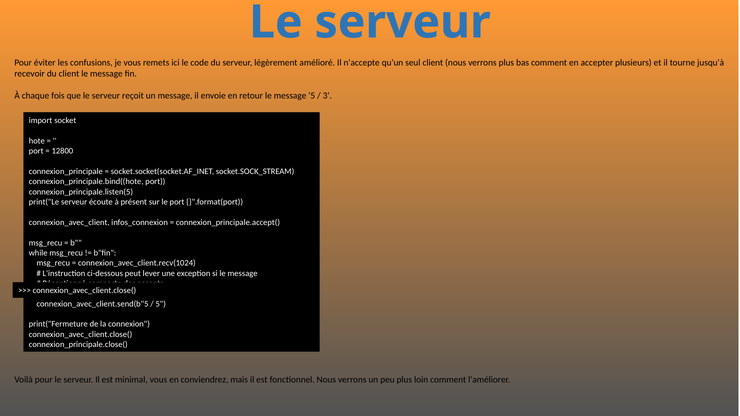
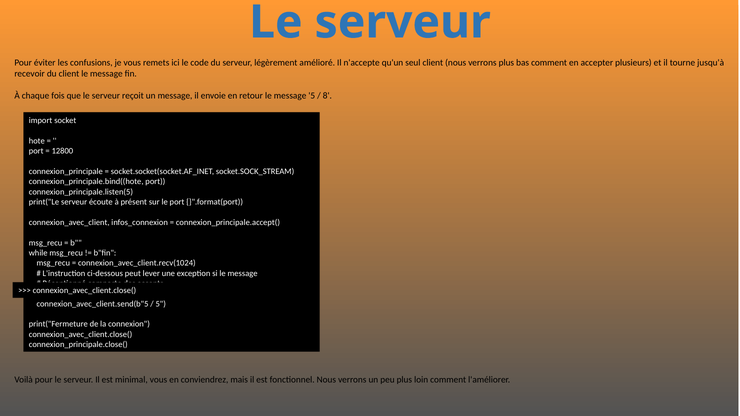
3: 3 -> 8
